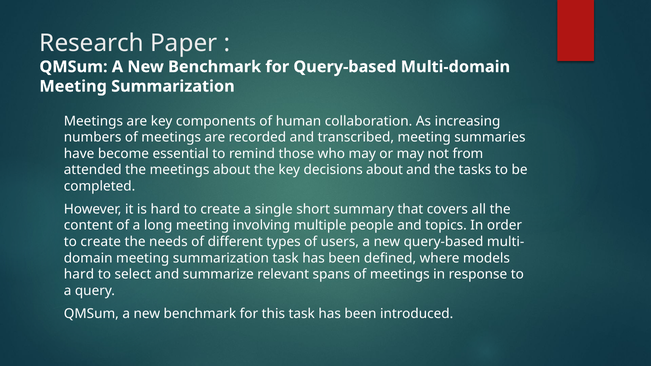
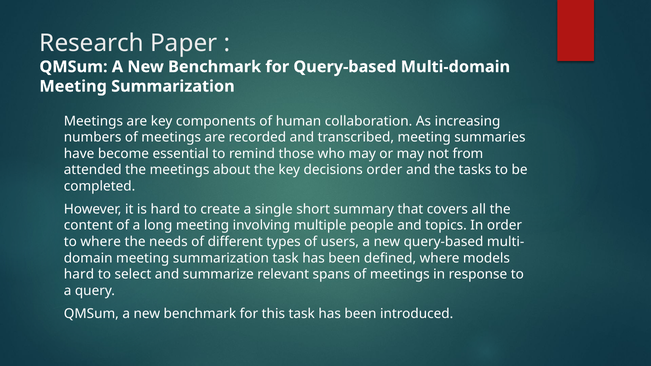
decisions about: about -> order
create at (101, 242): create -> where
